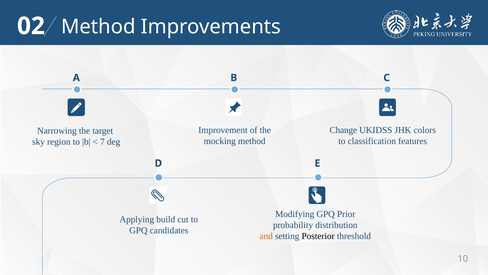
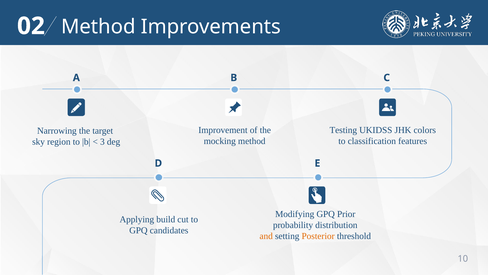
Change: Change -> Testing
7: 7 -> 3
Posterior colour: black -> orange
